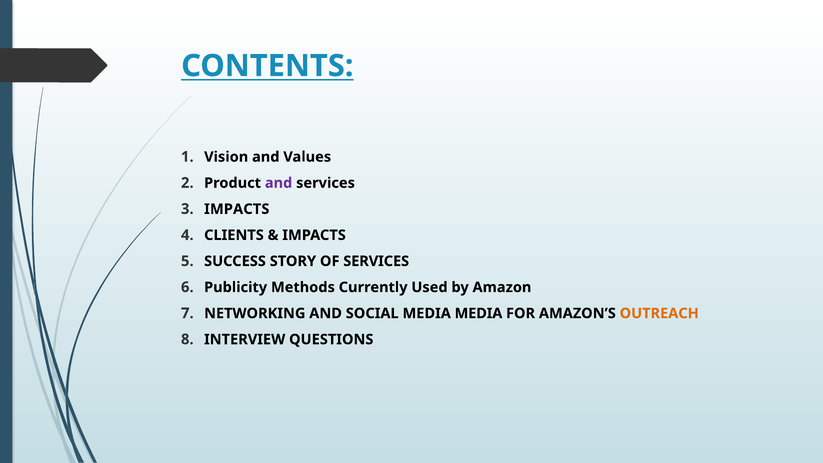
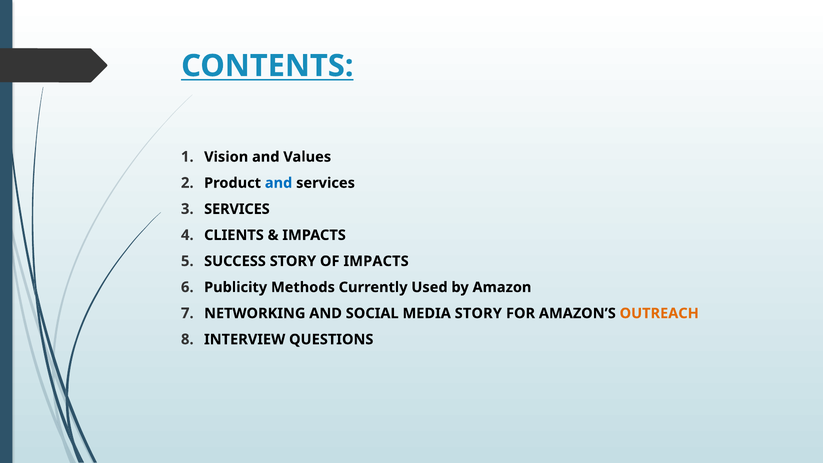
and at (279, 183) colour: purple -> blue
IMPACTS at (237, 209): IMPACTS -> SERVICES
OF SERVICES: SERVICES -> IMPACTS
MEDIA MEDIA: MEDIA -> STORY
